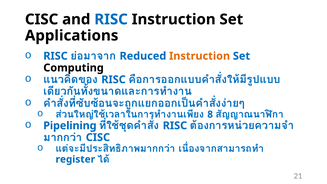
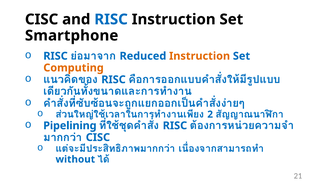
Applications: Applications -> Smartphone
Computing colour: black -> orange
8: 8 -> 2
register: register -> without
